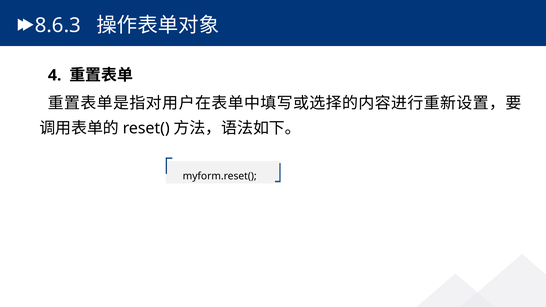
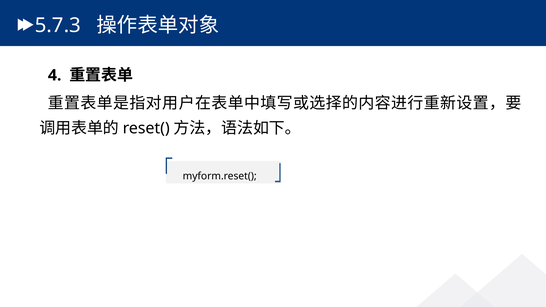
8.6.3: 8.6.3 -> 5.7.3
